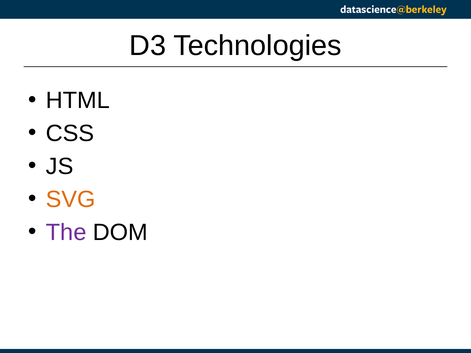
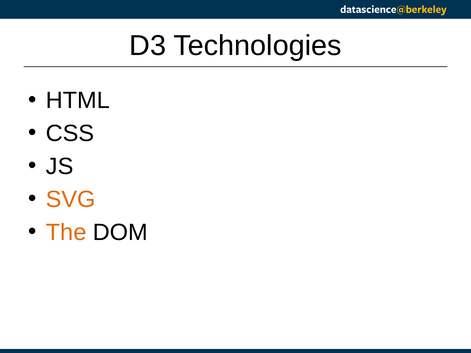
The colour: purple -> orange
